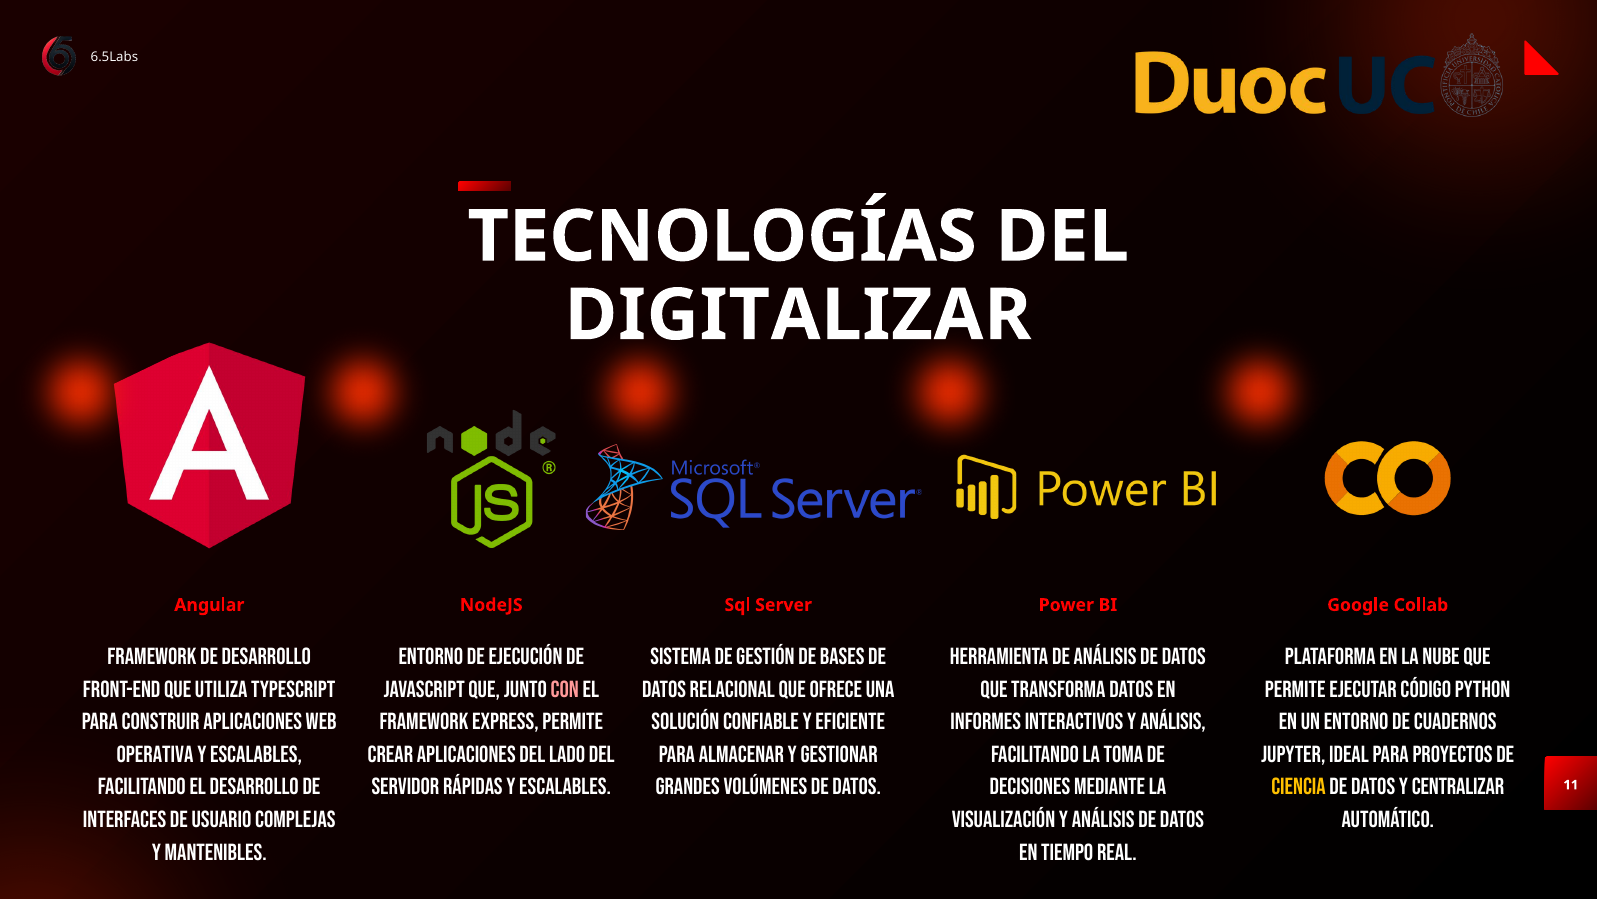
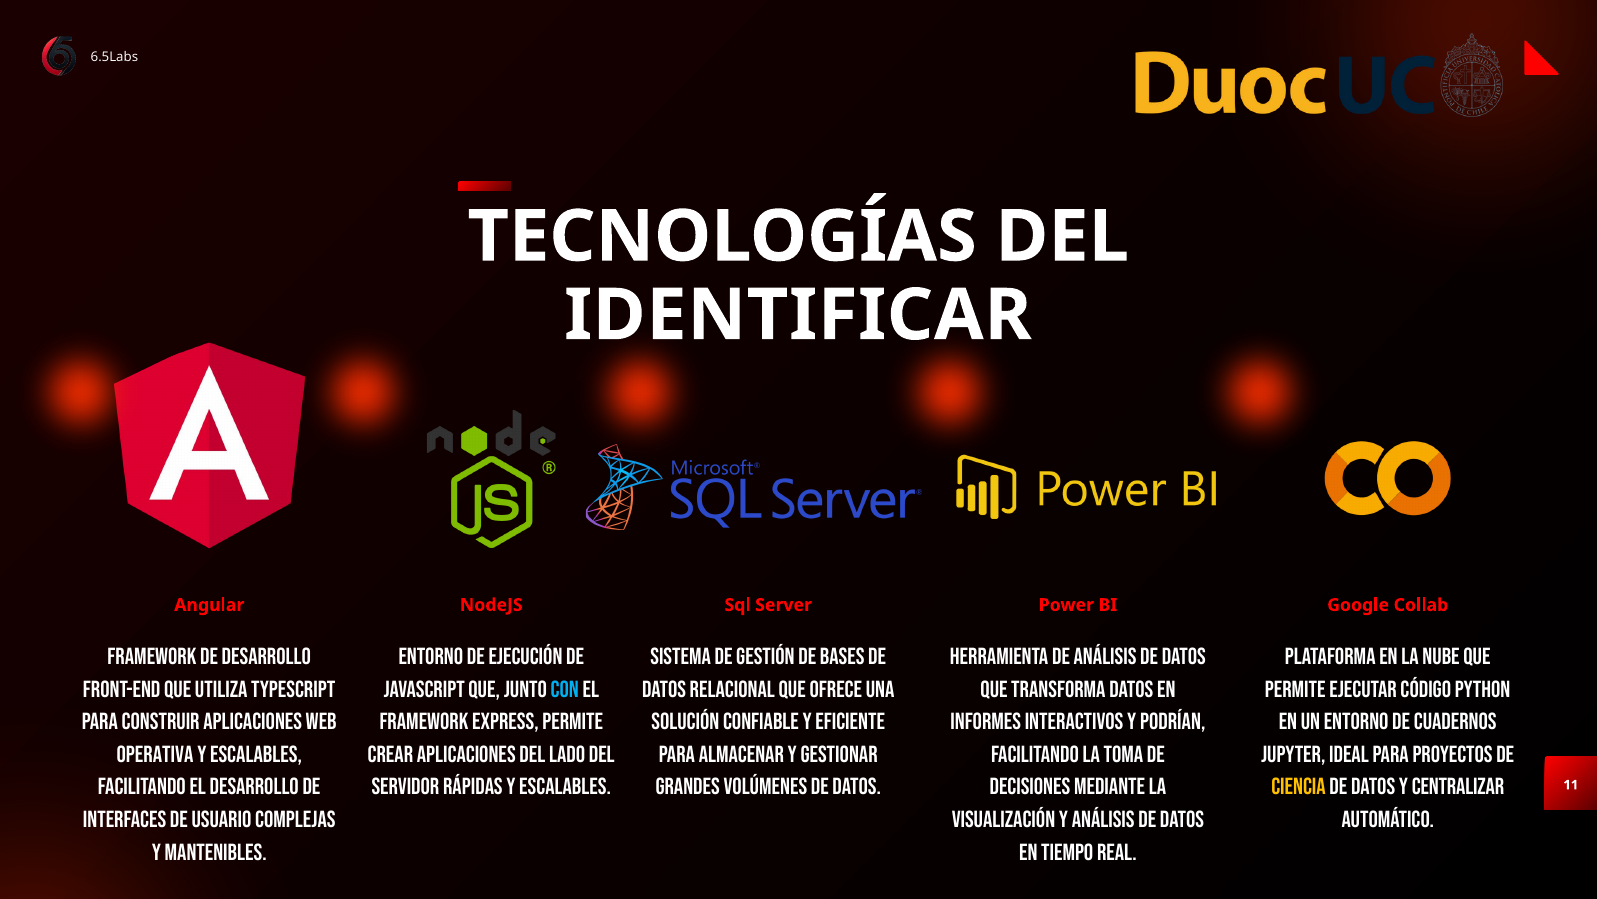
DIGITALIZAR: DIGITALIZAR -> IDENTIFICAR
con colour: pink -> light blue
interactivos y análisis: análisis -> podrían
